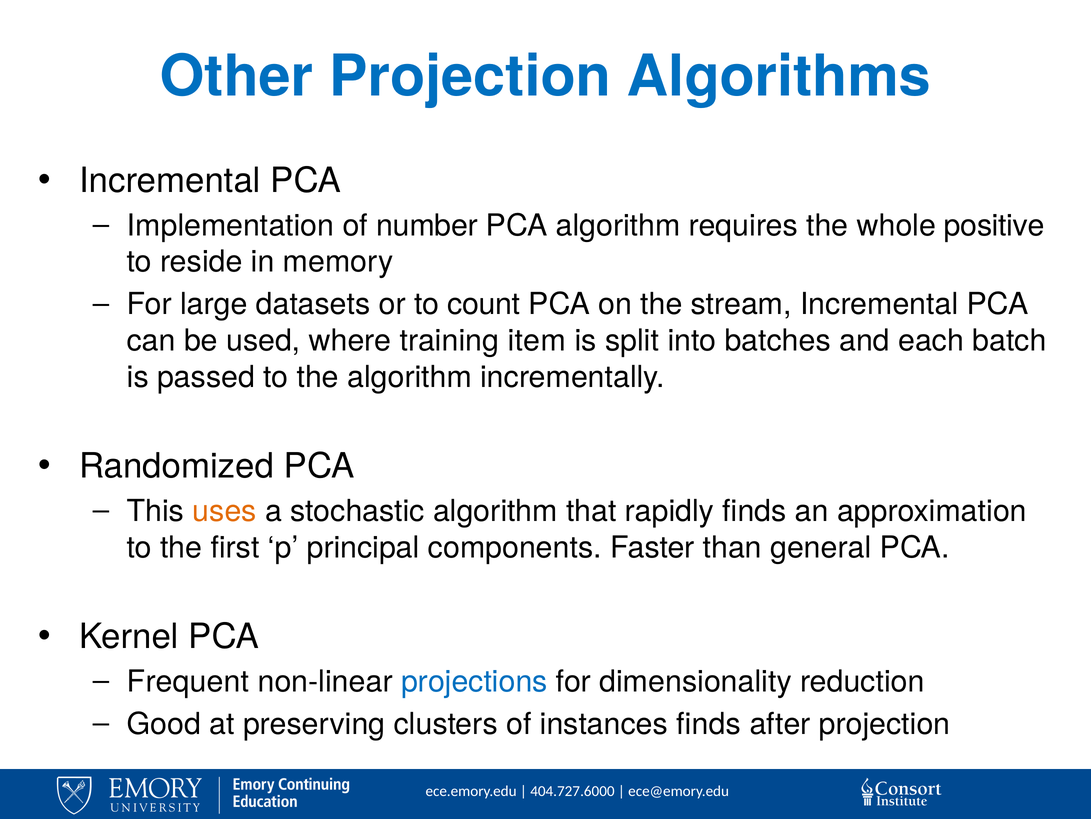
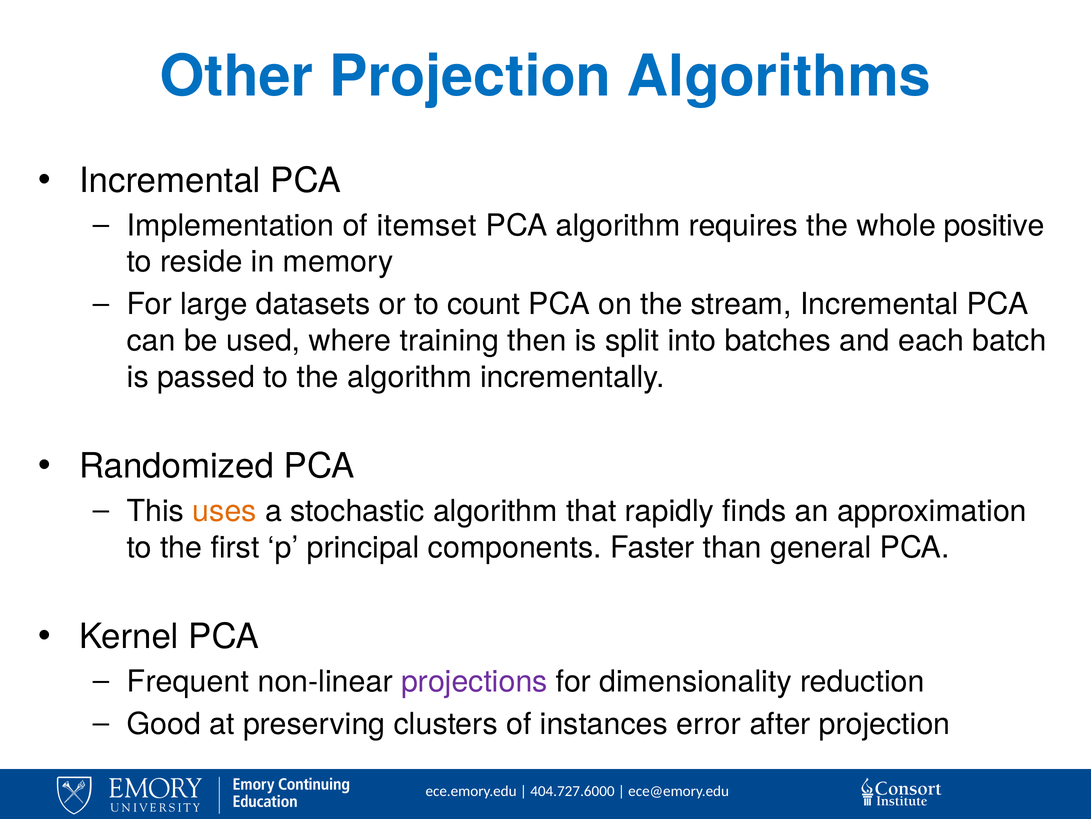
number: number -> itemset
item: item -> then
projections colour: blue -> purple
instances finds: finds -> error
